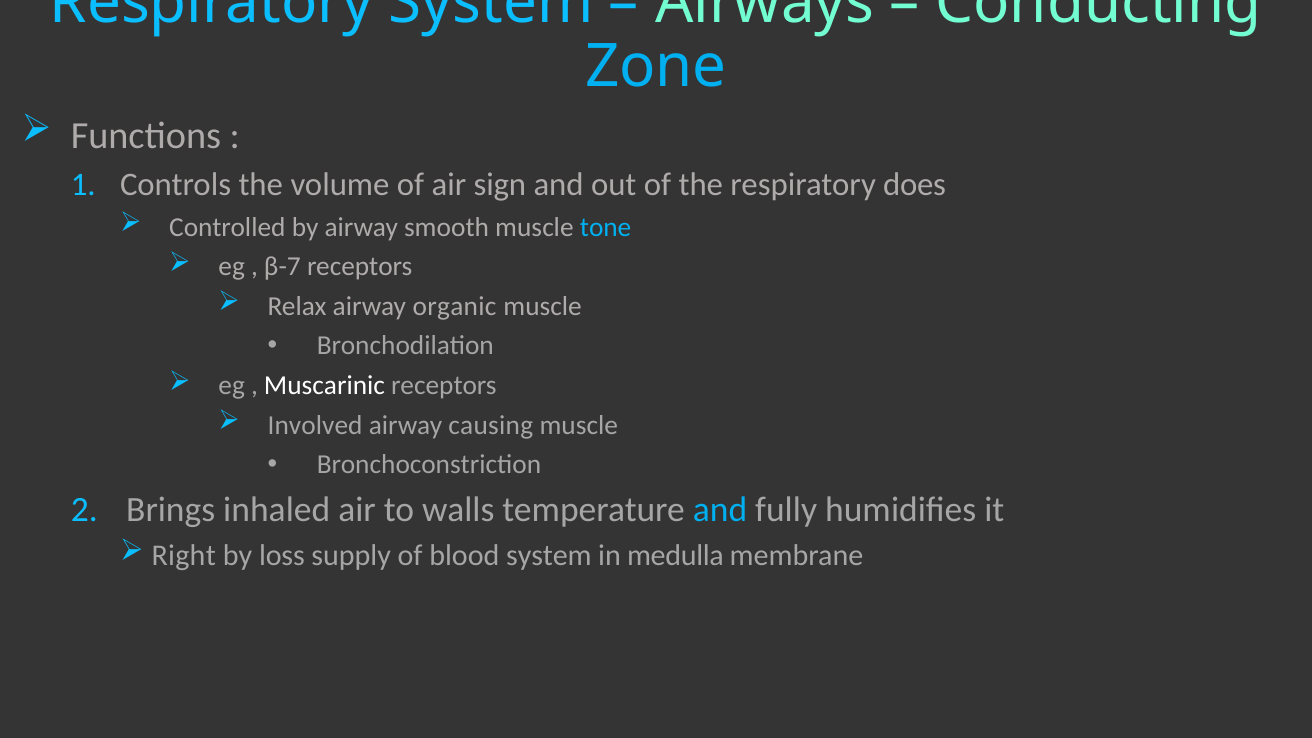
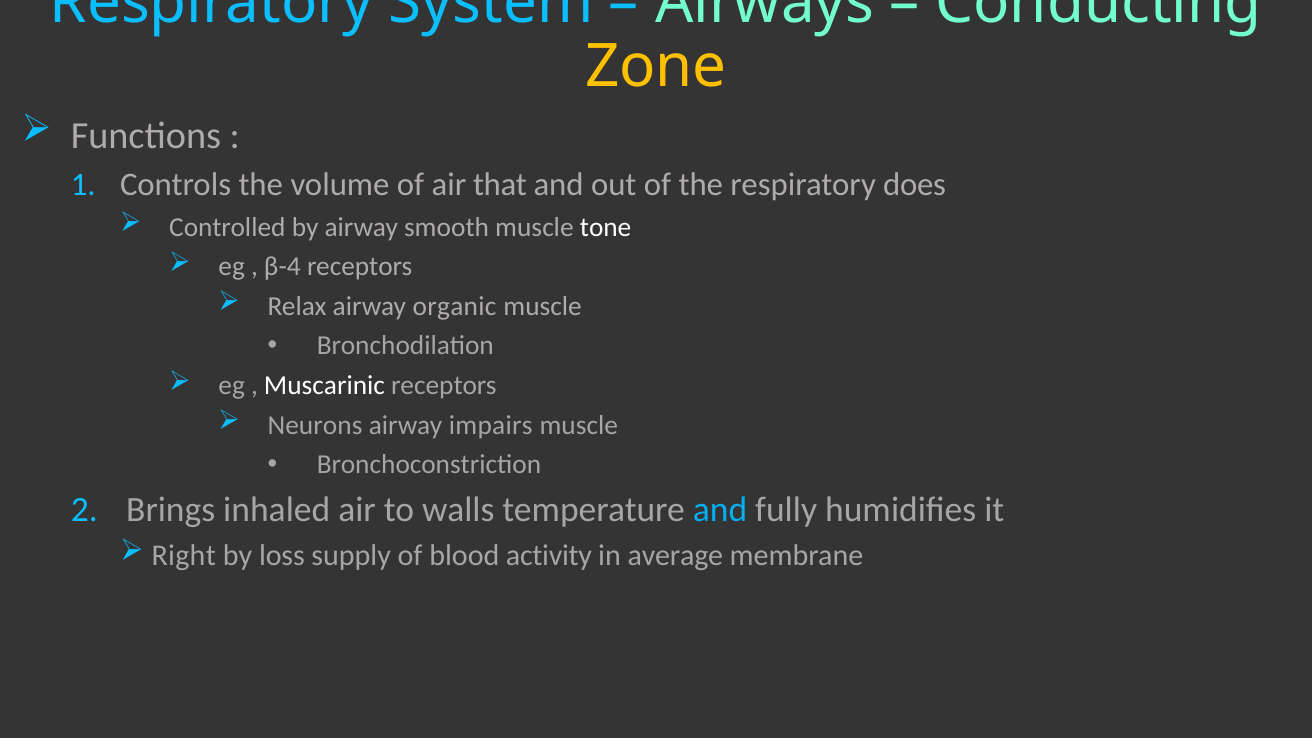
Zone colour: light blue -> yellow
sign: sign -> that
tone colour: light blue -> white
β-7: β-7 -> β-4
Involved: Involved -> Neurons
causing: causing -> impairs
blood system: system -> activity
medulla: medulla -> average
